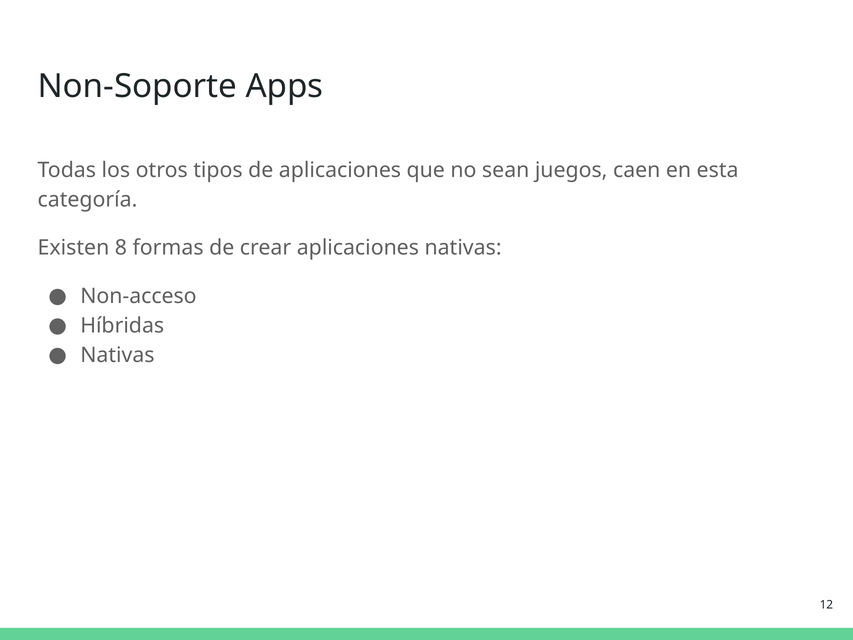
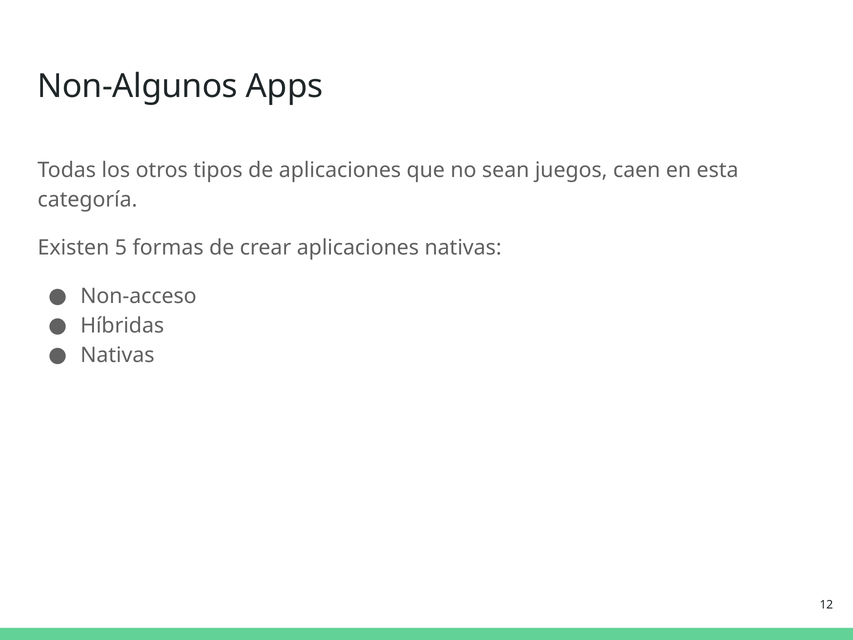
Non-Soporte: Non-Soporte -> Non-Algunos
8: 8 -> 5
